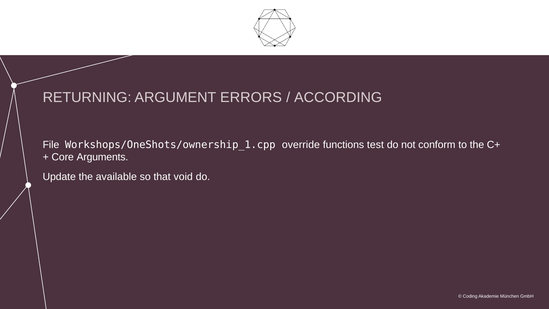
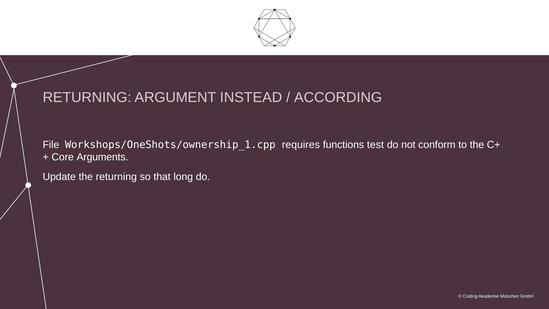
ERRORS: ERRORS -> INSTEAD
override: override -> requires
the available: available -> returning
void: void -> long
